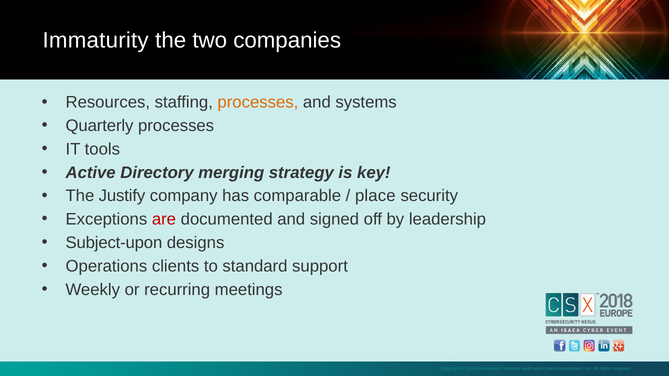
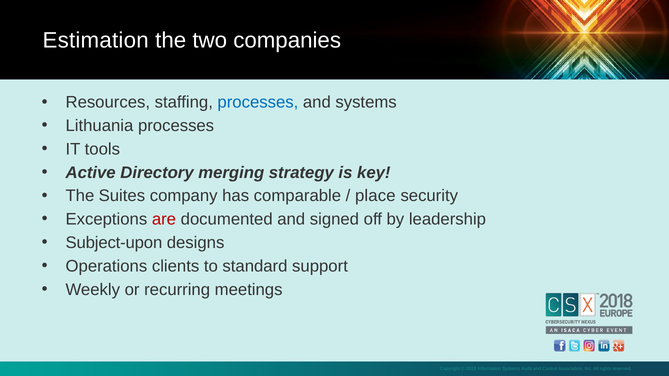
Immaturity: Immaturity -> Estimation
processes at (258, 102) colour: orange -> blue
Quarterly: Quarterly -> Lithuania
Justify: Justify -> Suites
